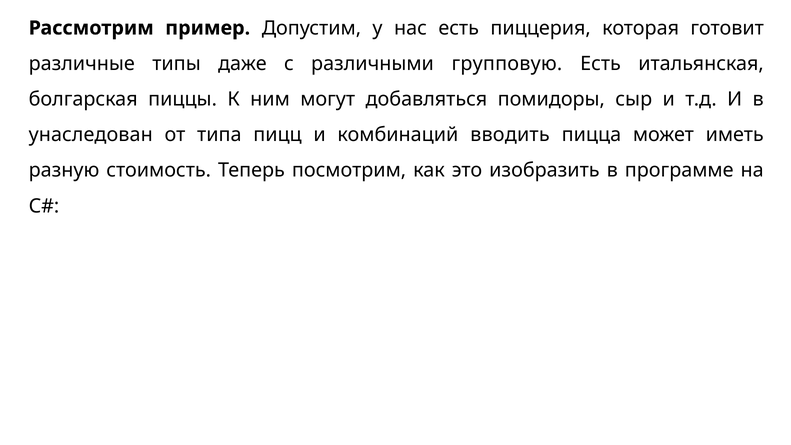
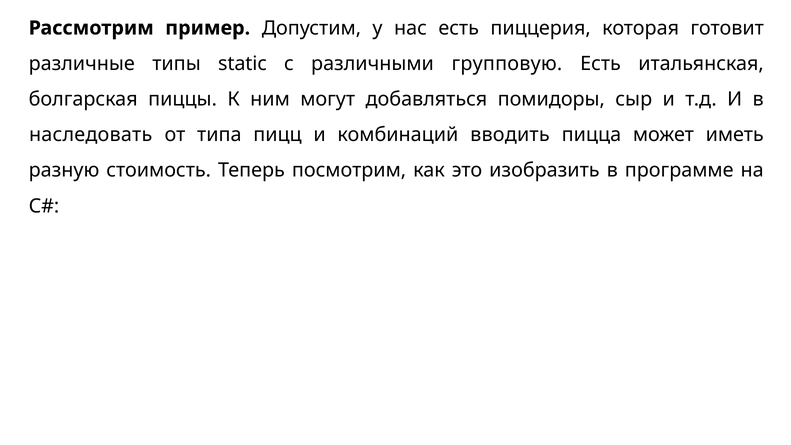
даже: даже -> static
унаследован: унаследован -> наследовать
